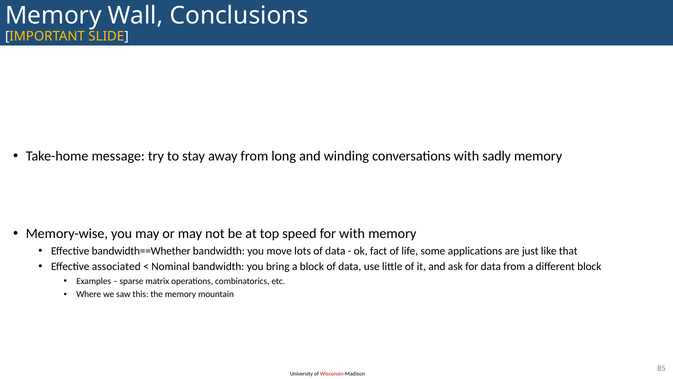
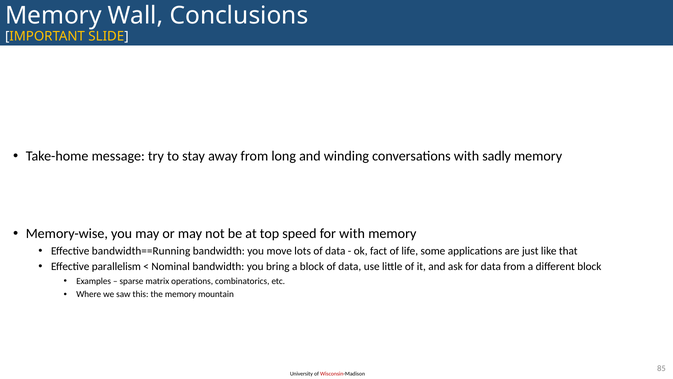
bandwidth==Whether: bandwidth==Whether -> bandwidth==Running
associated: associated -> parallelism
